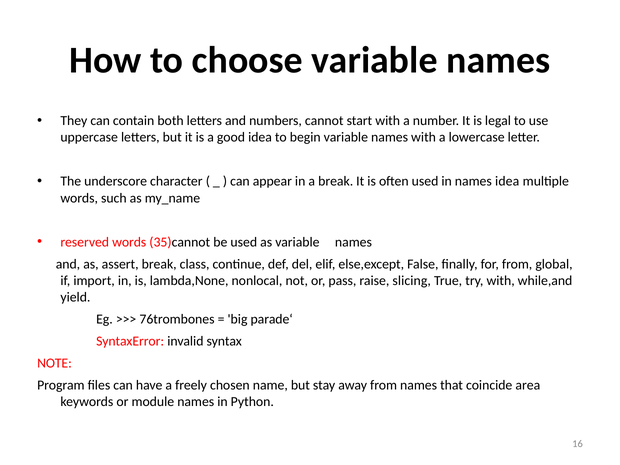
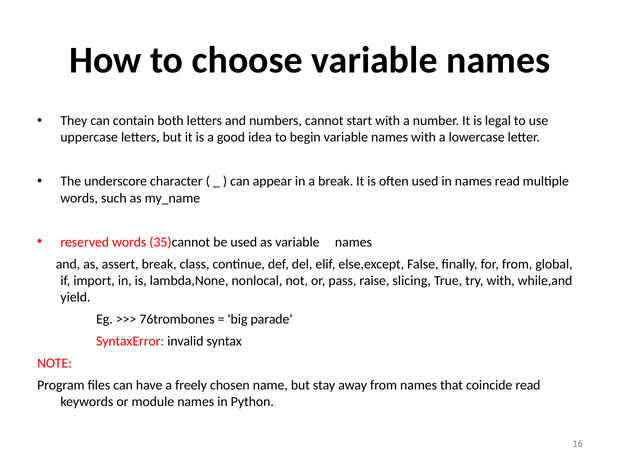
names idea: idea -> read
coincide area: area -> read
